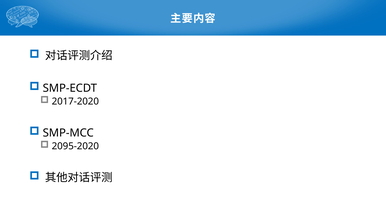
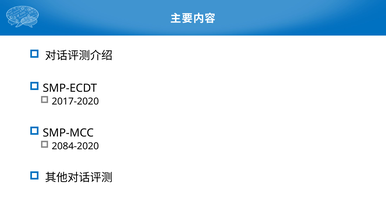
2095-2020: 2095-2020 -> 2084-2020
